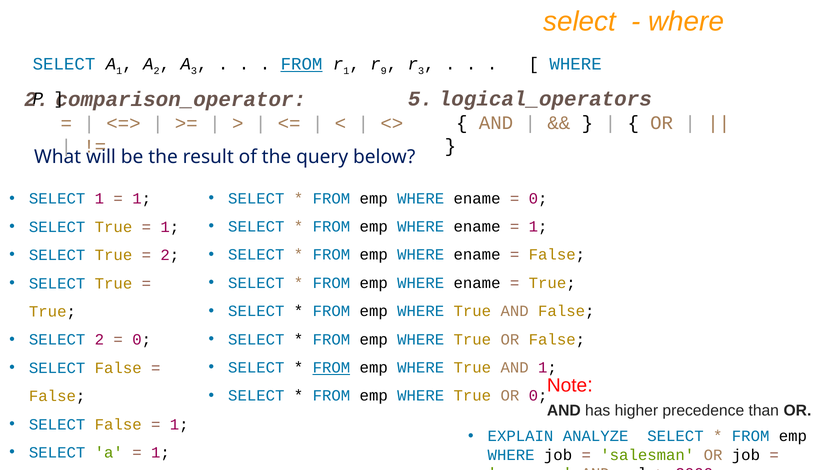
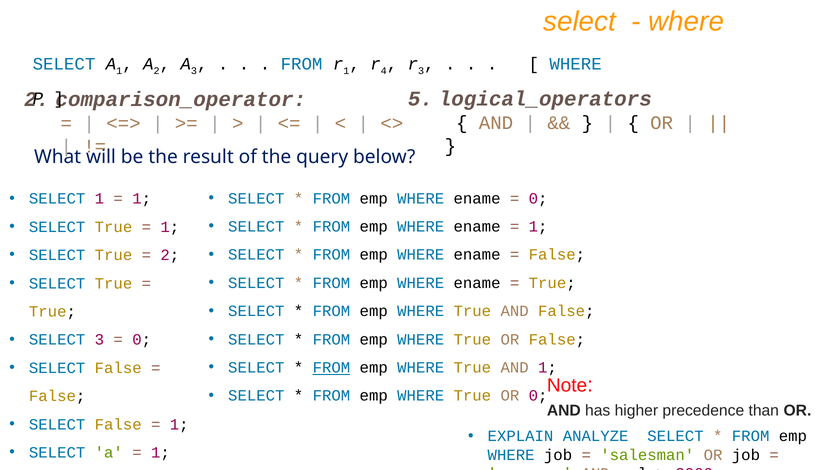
FROM at (302, 64) underline: present -> none
9: 9 -> 4
SELECT 2: 2 -> 3
